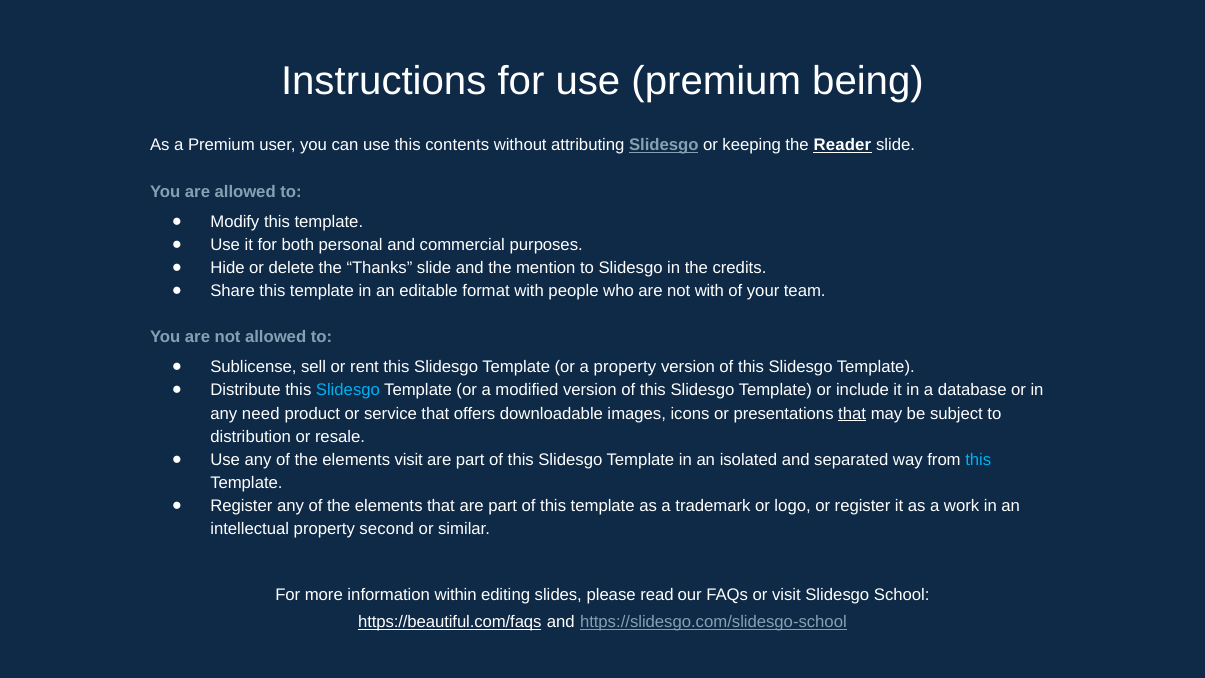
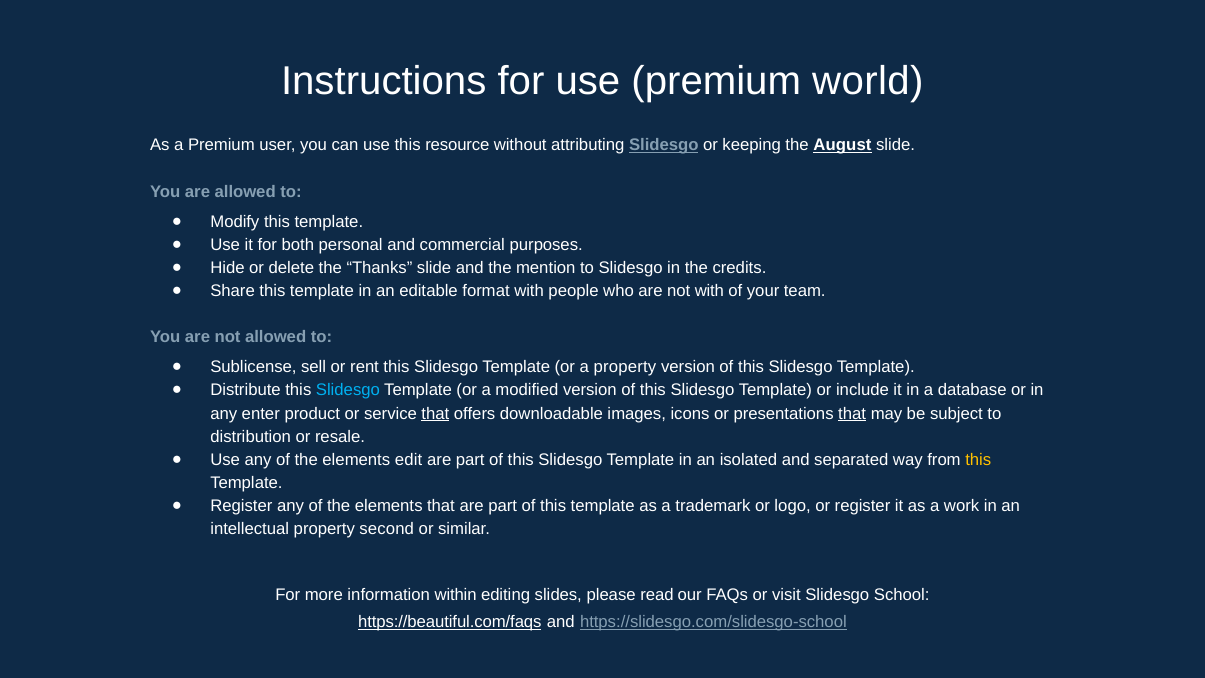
being: being -> world
contents: contents -> resource
Reader: Reader -> August
need: need -> enter
that at (435, 413) underline: none -> present
elements visit: visit -> edit
this at (978, 460) colour: light blue -> yellow
